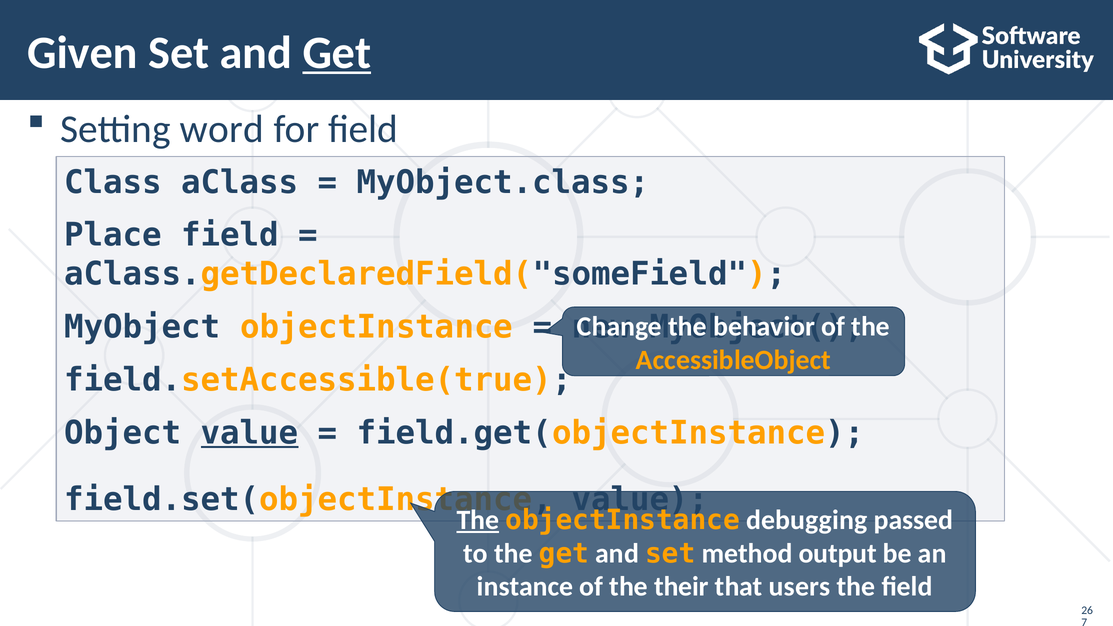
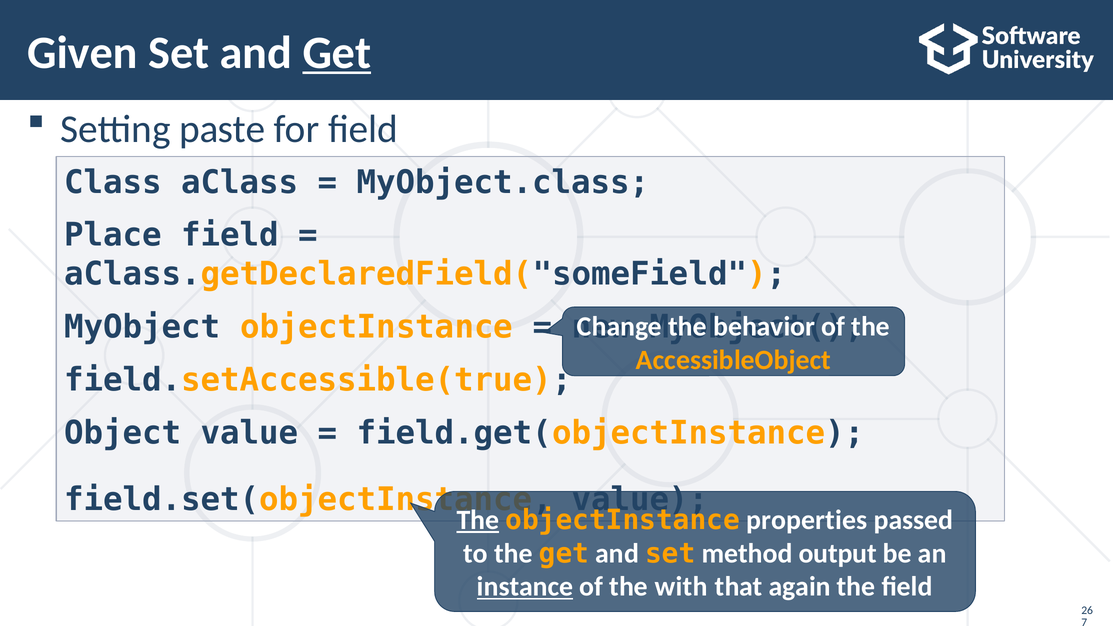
word: word -> paste
value at (250, 433) underline: present -> none
debugging: debugging -> properties
instance underline: none -> present
their: their -> with
users: users -> again
